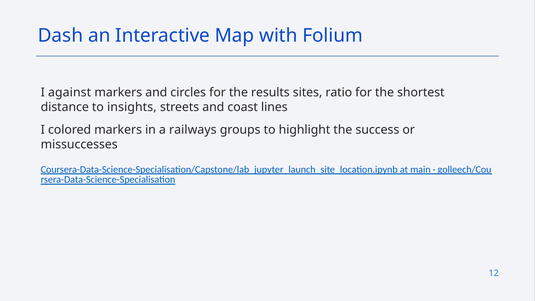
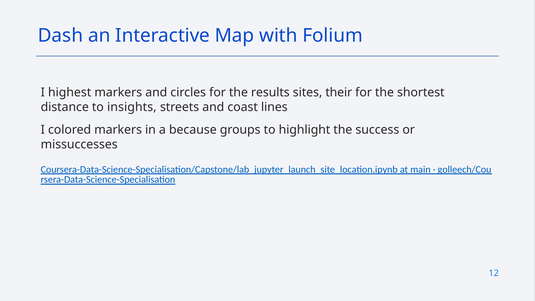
against: against -> highest
ratio: ratio -> their
railways: railways -> because
